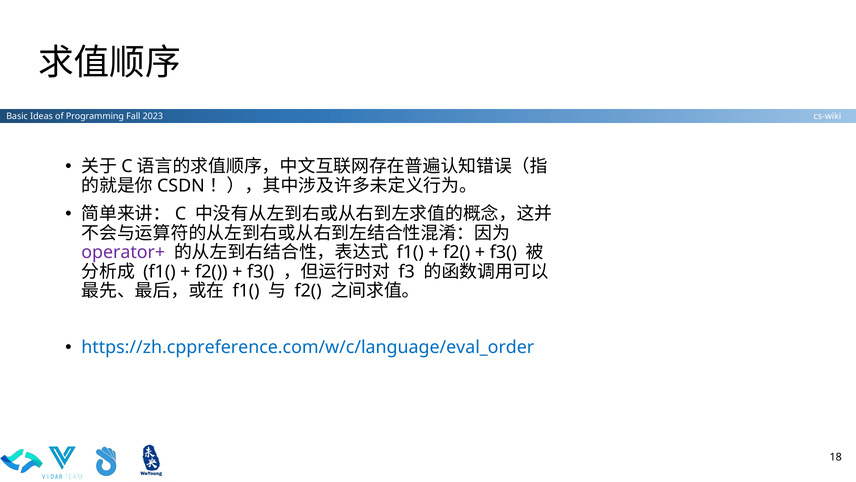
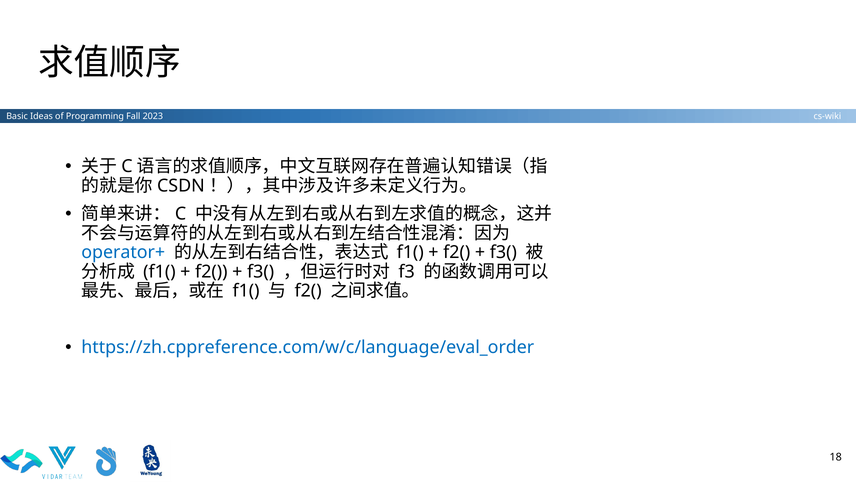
operator+ colour: purple -> blue
